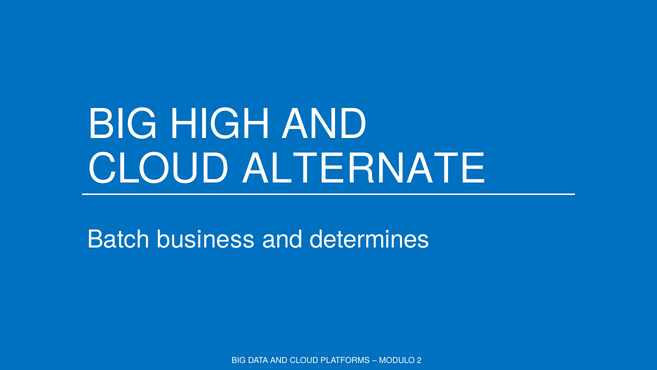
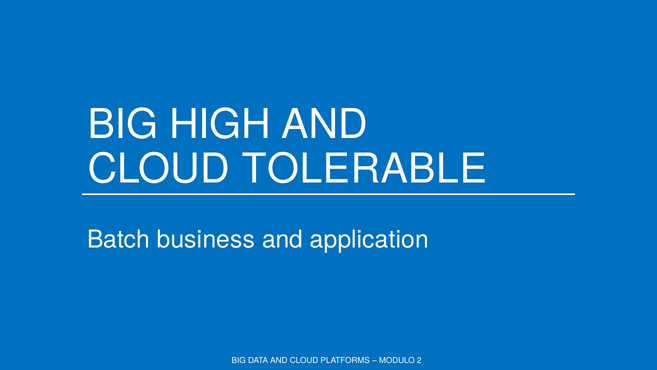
ALTERNATE: ALTERNATE -> TOLERABLE
determines: determines -> application
